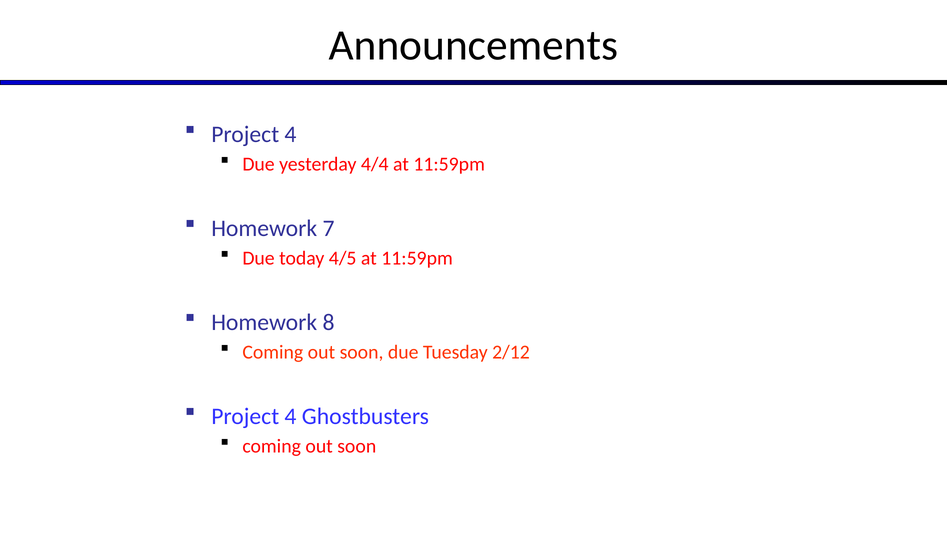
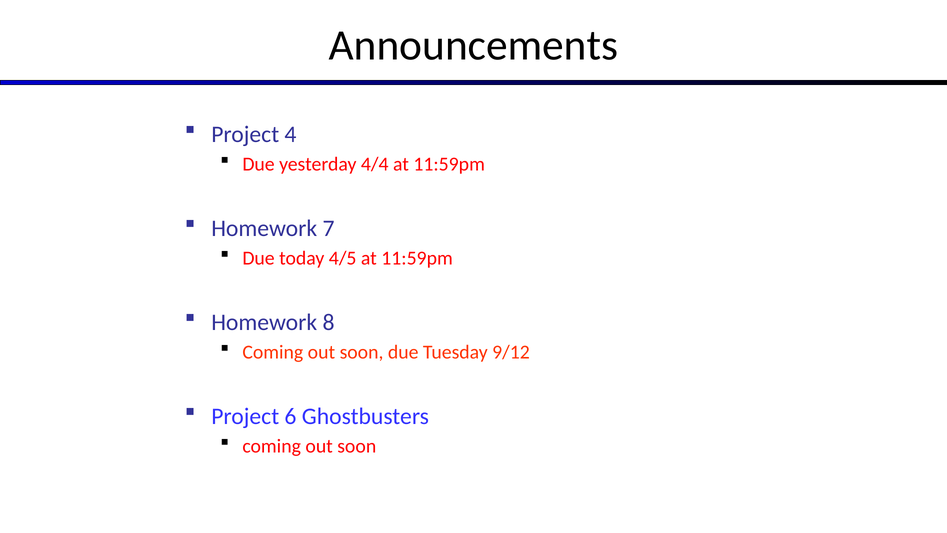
2/12: 2/12 -> 9/12
4 at (290, 416): 4 -> 6
